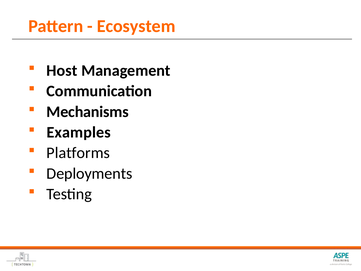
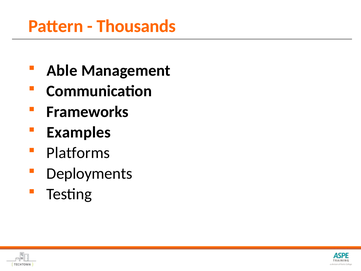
Ecosystem: Ecosystem -> Thousands
Host: Host -> Able
Mechanisms: Mechanisms -> Frameworks
